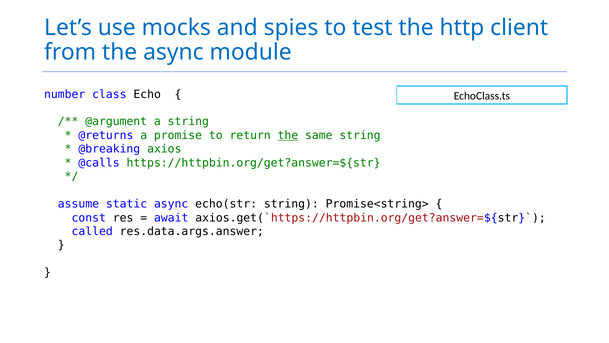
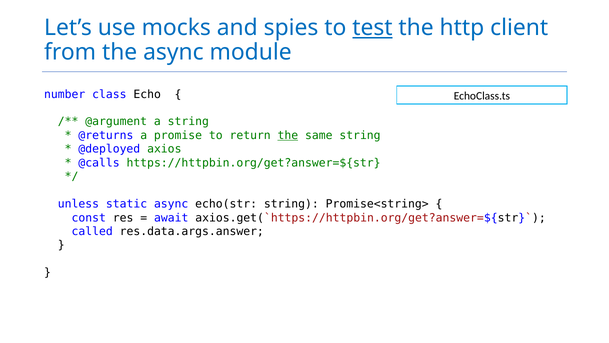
test underline: none -> present
@breaking: @breaking -> @deployed
assume: assume -> unless
